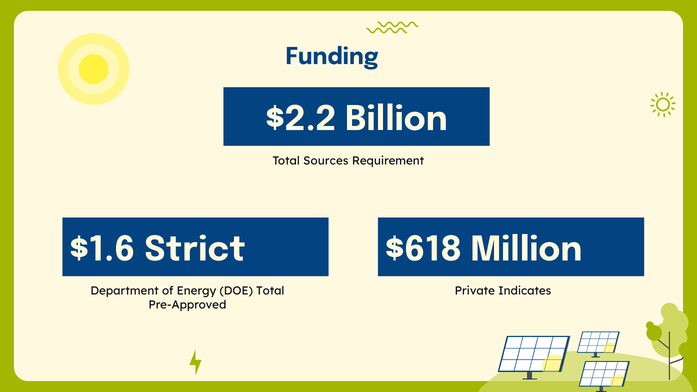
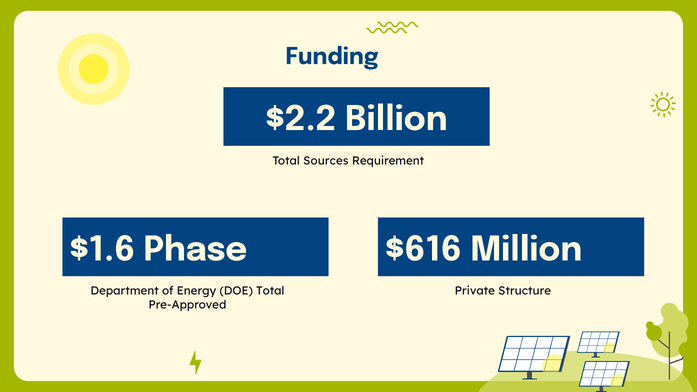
Strict: Strict -> Phase
$618: $618 -> $616
Indicates: Indicates -> Structure
